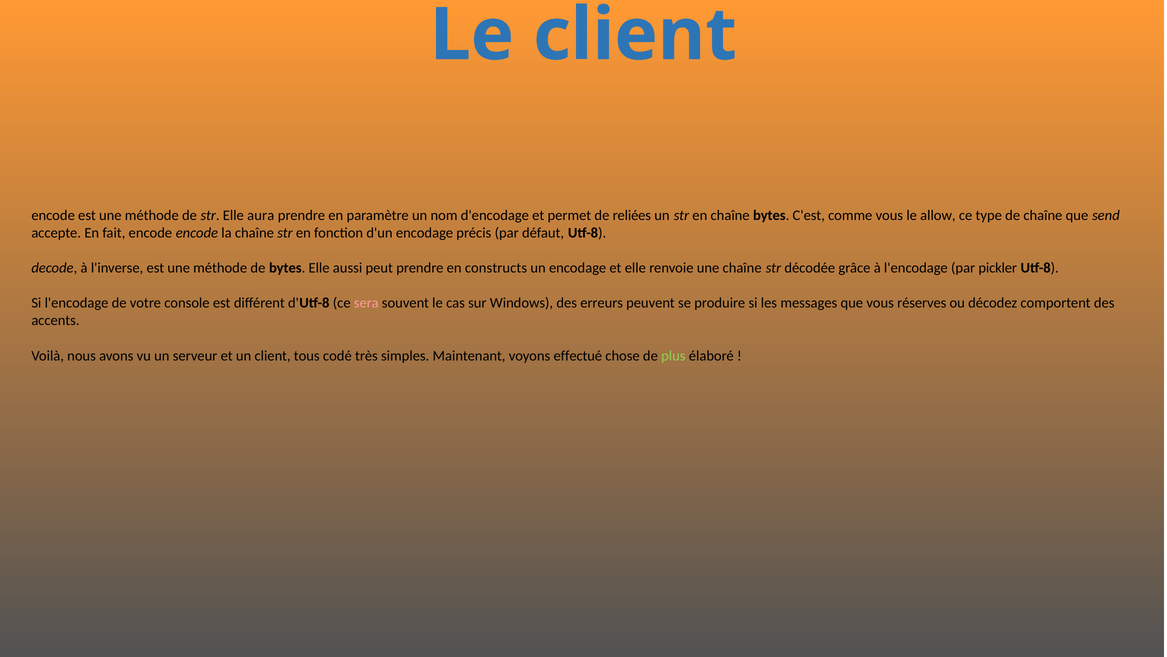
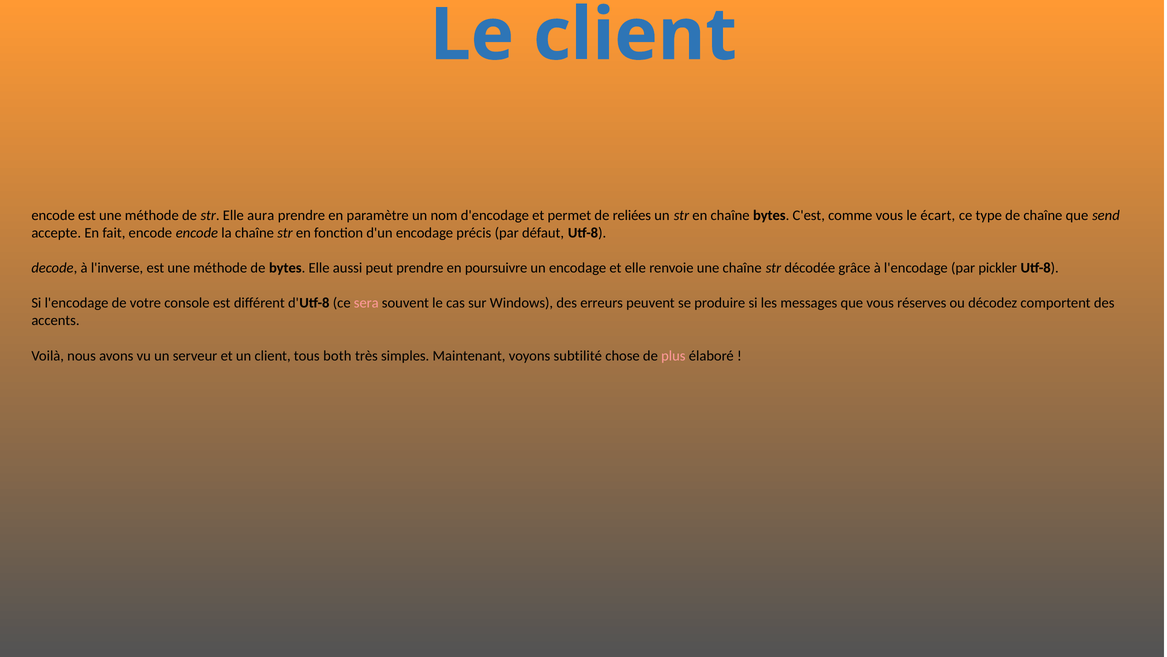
allow: allow -> écart
constructs: constructs -> poursuivre
codé: codé -> both
effectué: effectué -> subtilité
plus colour: light green -> pink
